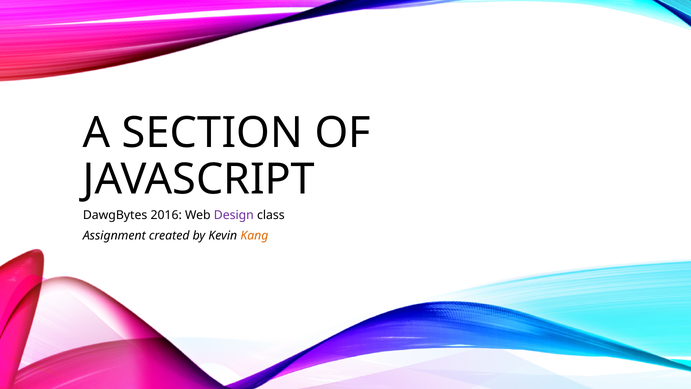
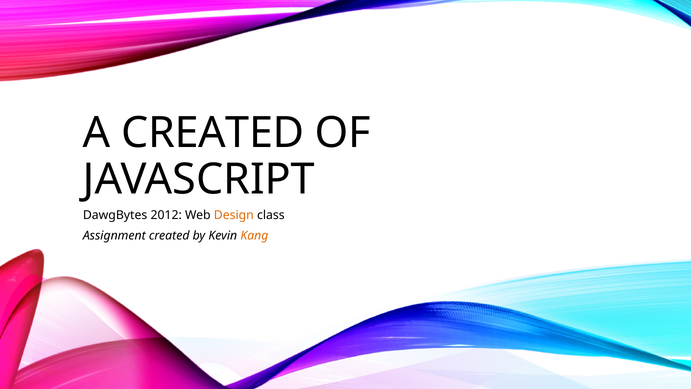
A SECTION: SECTION -> CREATED
2016: 2016 -> 2012
Design colour: purple -> orange
